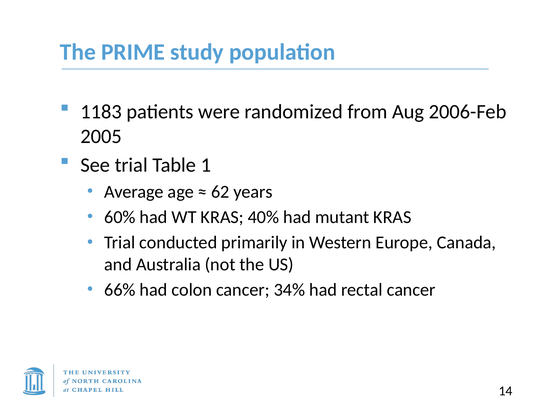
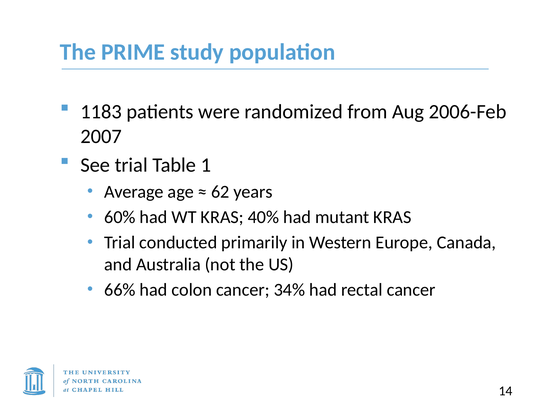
2005: 2005 -> 2007
